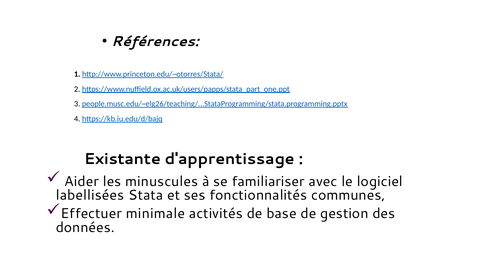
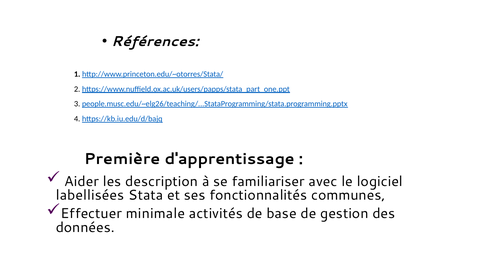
Existante: Existante -> Première
minuscules: minuscules -> description
